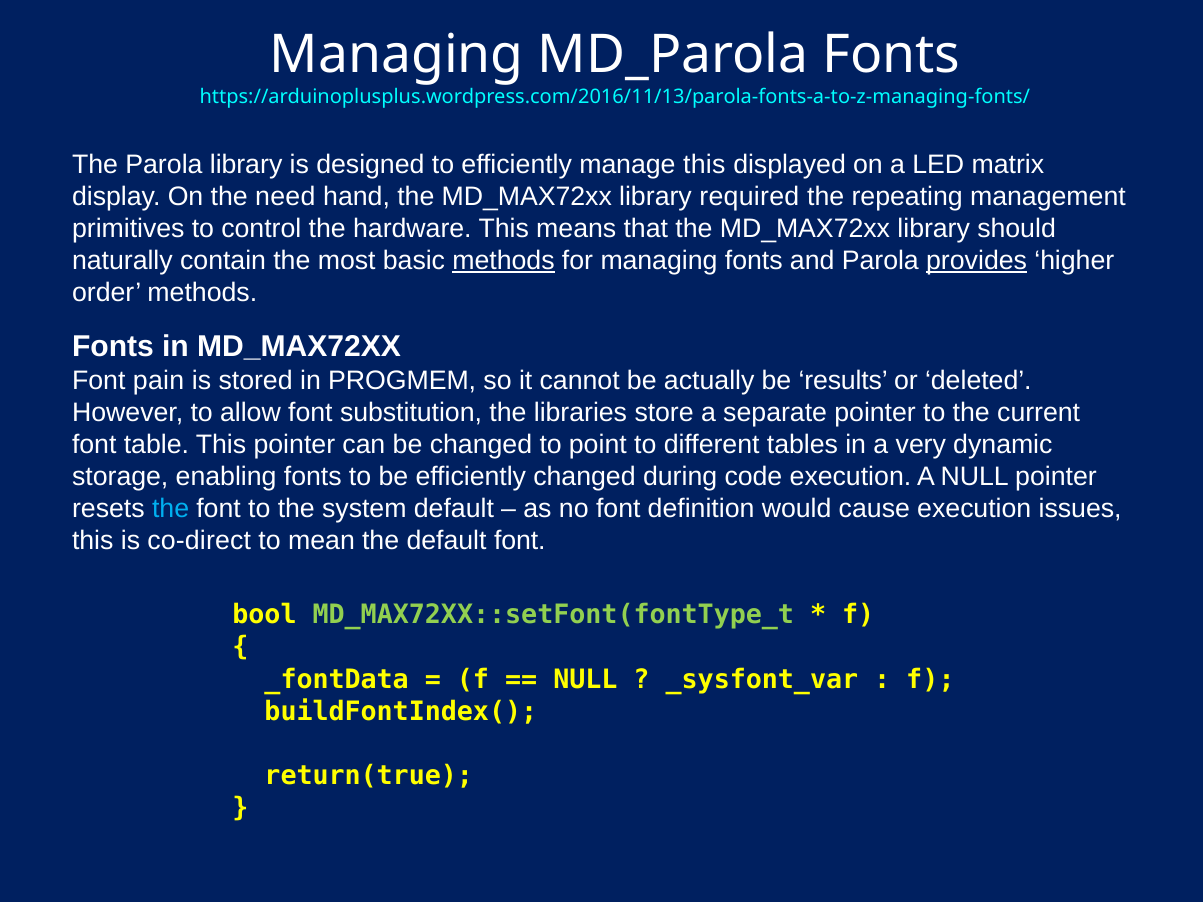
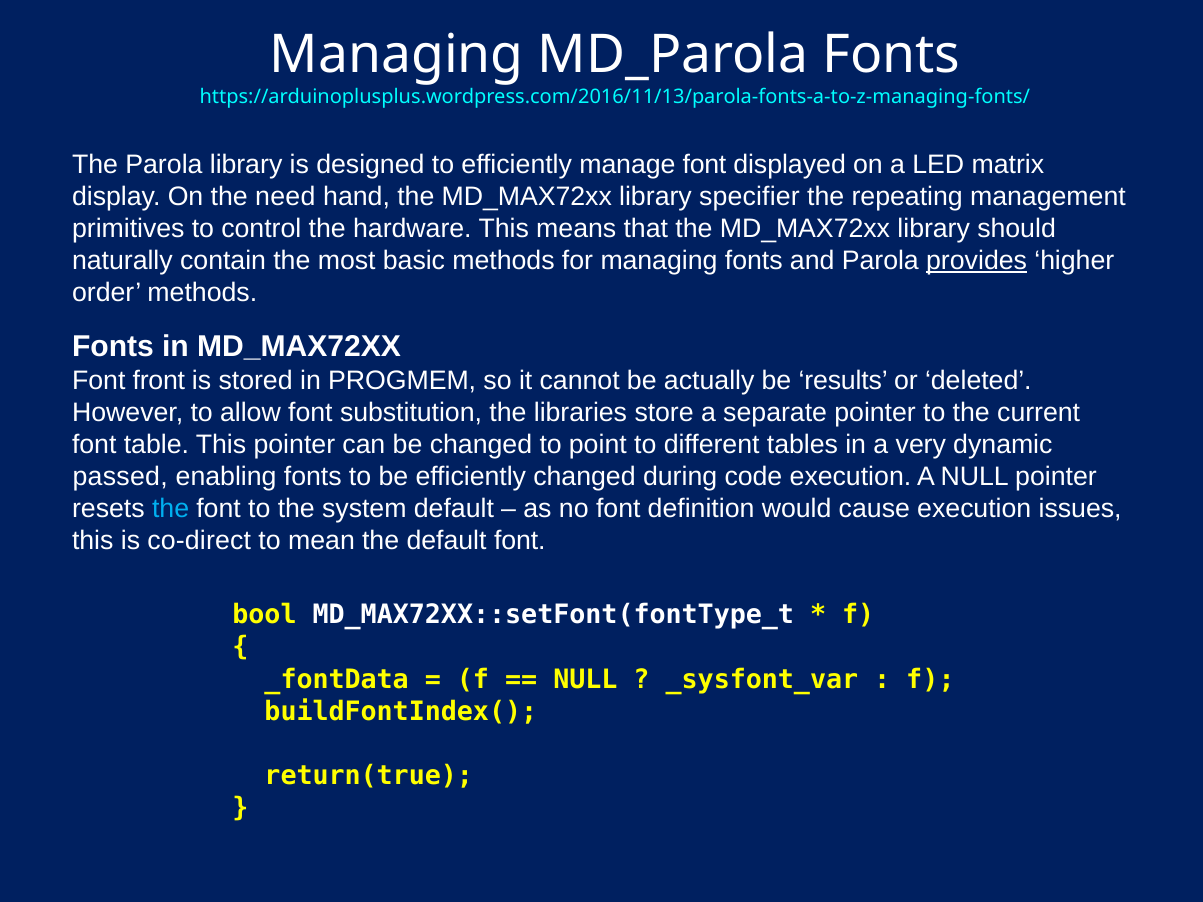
manage this: this -> font
required: required -> specifier
methods at (504, 260) underline: present -> none
pain: pain -> front
storage: storage -> passed
MD_MAX72XX::setFont(fontType_t colour: light green -> white
